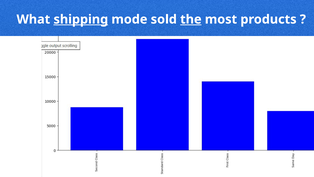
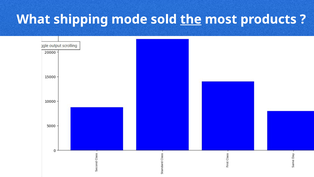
shipping underline: present -> none
